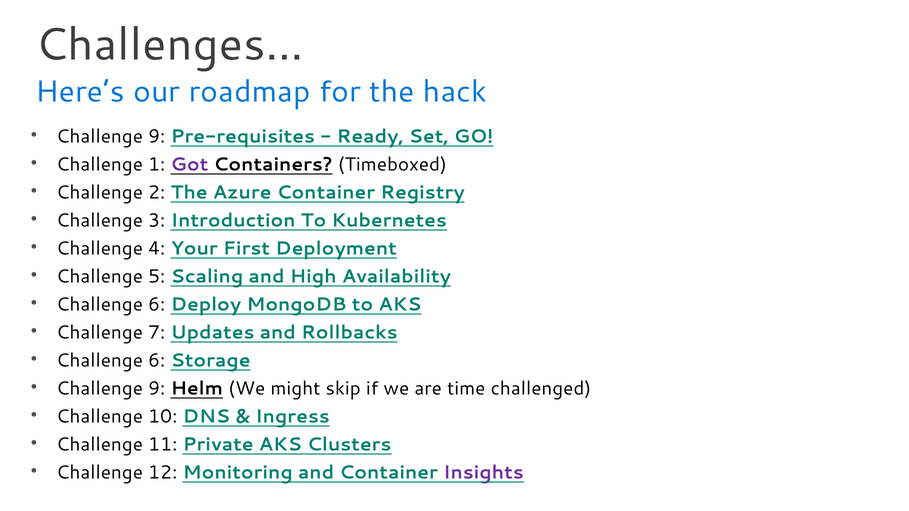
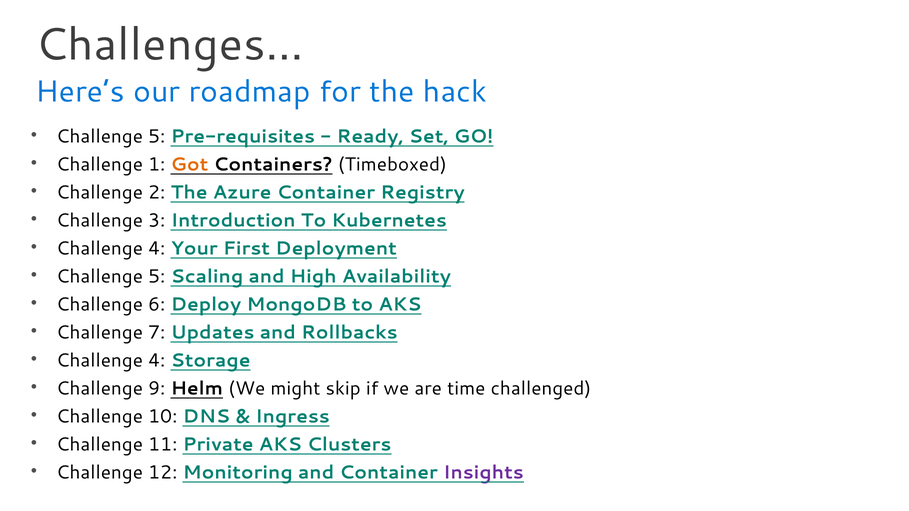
9 at (157, 136): 9 -> 5
Got colour: purple -> orange
6 at (157, 361): 6 -> 4
